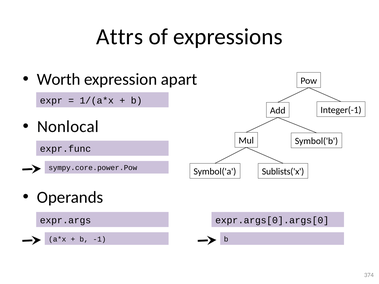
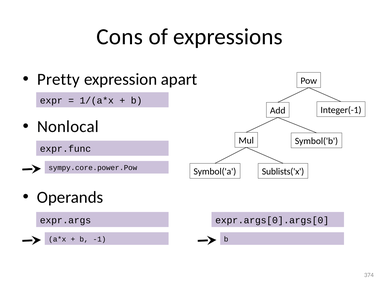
Attrs: Attrs -> Cons
Worth: Worth -> Pretty
